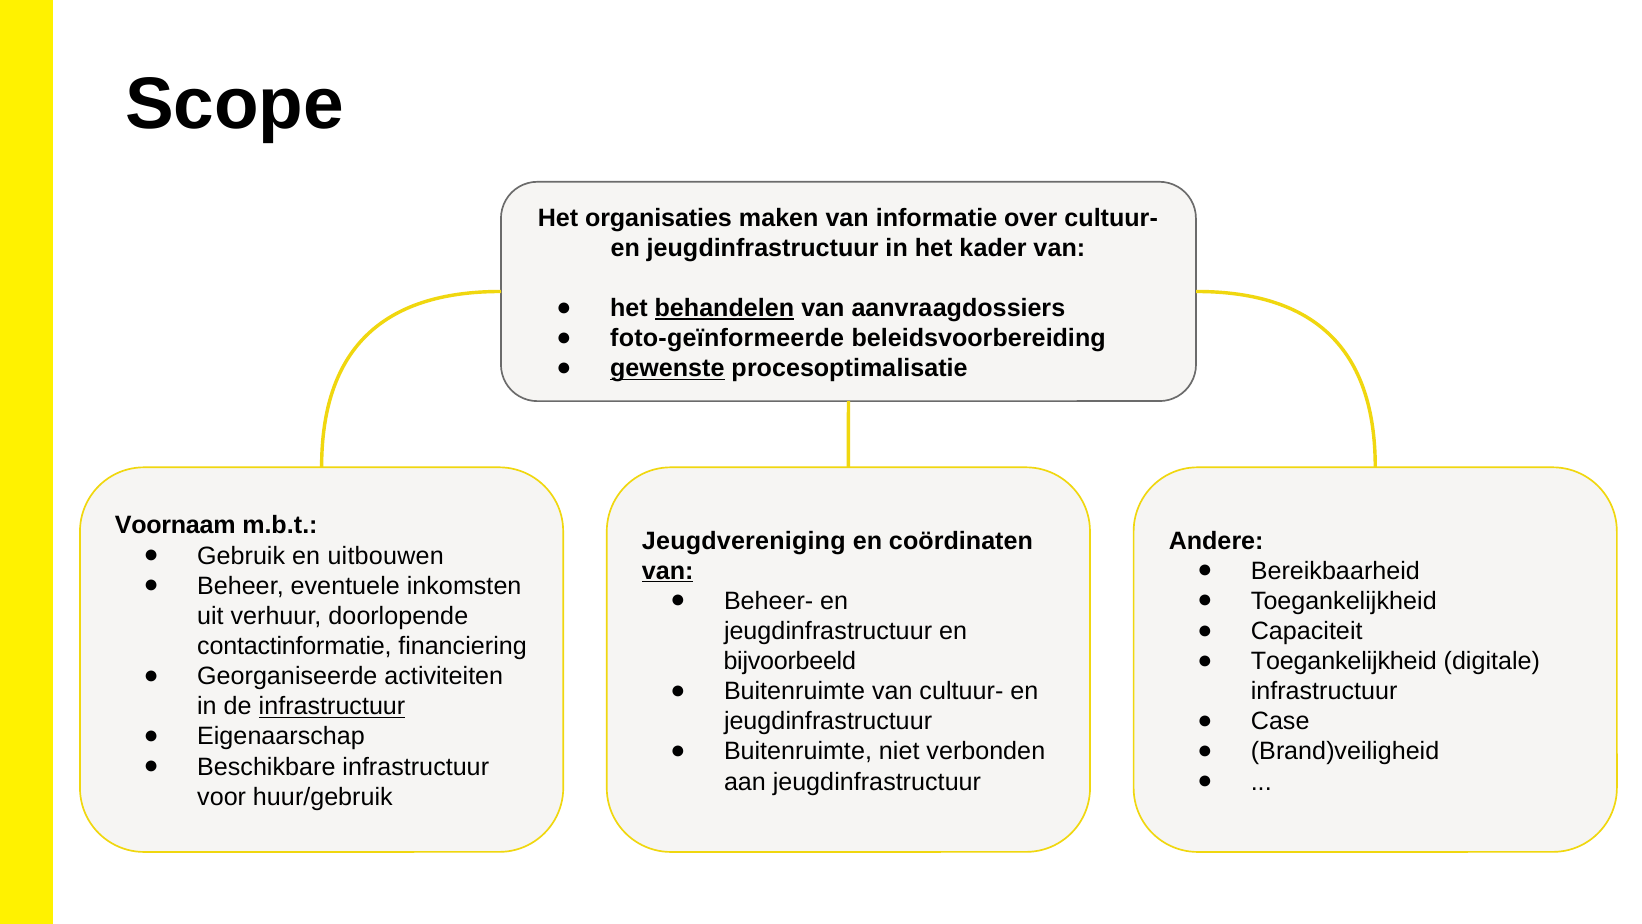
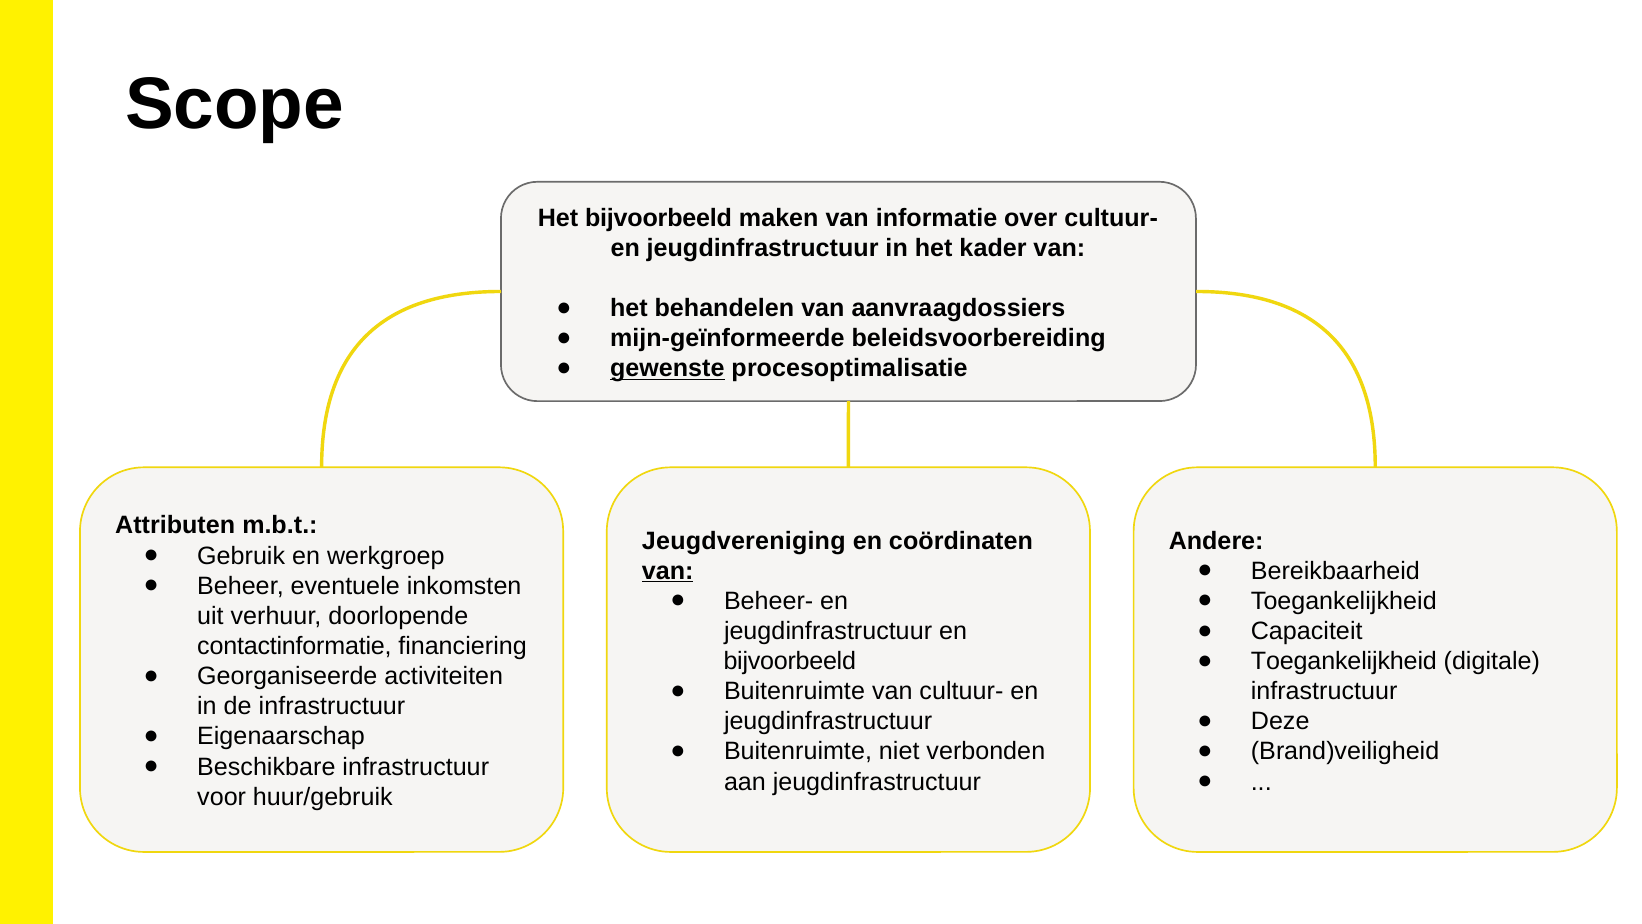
Het organisaties: organisaties -> bijvoorbeeld
behandelen underline: present -> none
foto-geïnformeerde: foto-geïnformeerde -> mijn-geïnformeerde
Voornaam: Voornaam -> Attributen
uitbouwen: uitbouwen -> werkgroep
infrastructuur at (332, 706) underline: present -> none
Case: Case -> Deze
